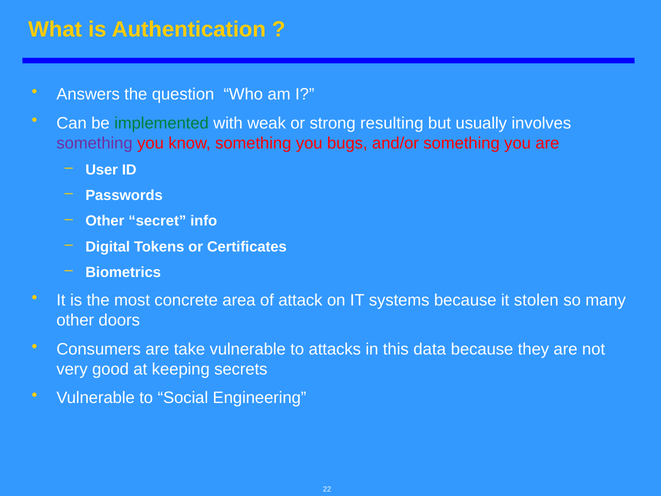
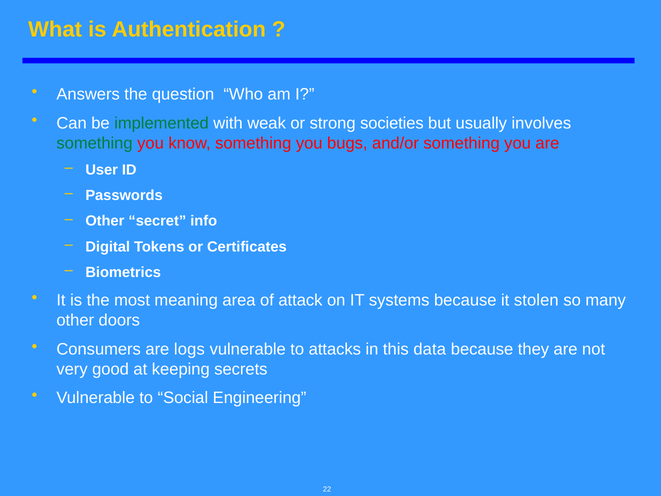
resulting: resulting -> societies
something at (95, 143) colour: purple -> green
concrete: concrete -> meaning
take: take -> logs
